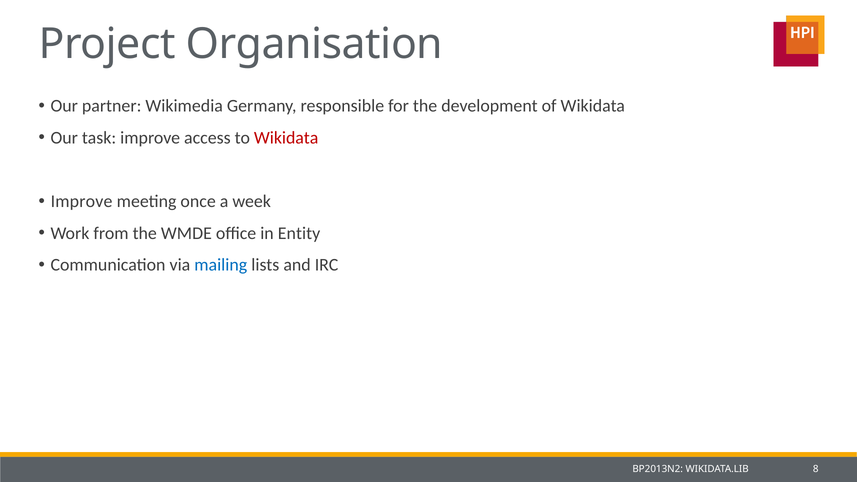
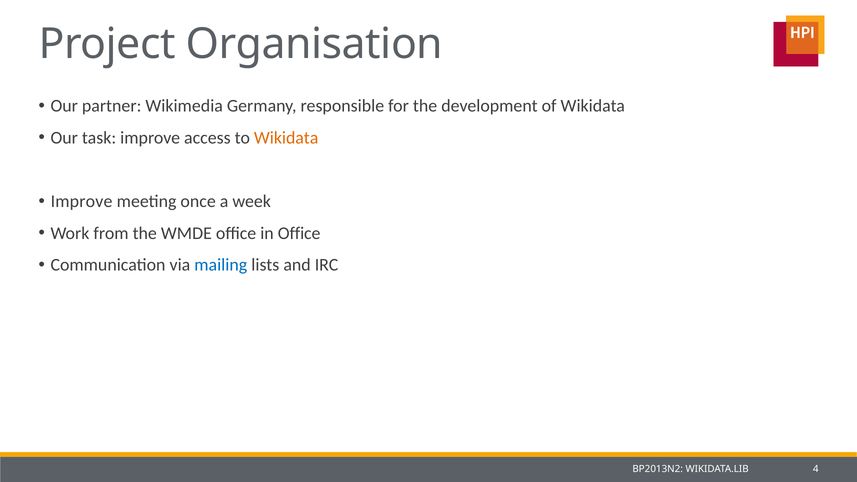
Wikidata at (286, 138) colour: red -> orange
in Entity: Entity -> Office
8: 8 -> 4
